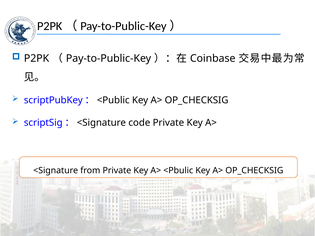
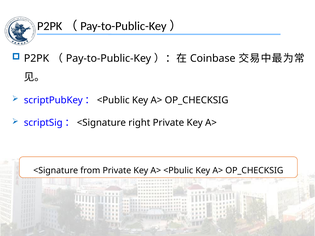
code: code -> right
